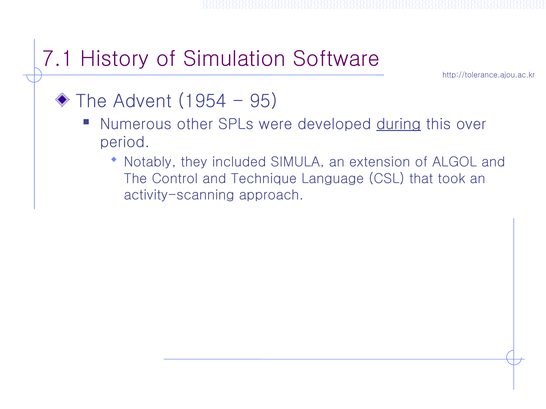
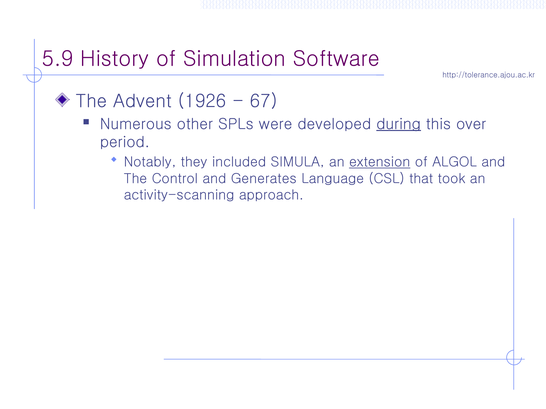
7.1: 7.1 -> 5.9
1954: 1954 -> 1926
95: 95 -> 67
extension underline: none -> present
Technique: Technique -> Generates
